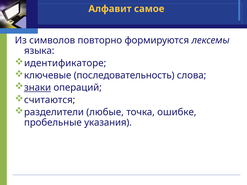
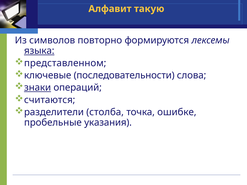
самое: самое -> такую
языка underline: none -> present
идентификаторе: идентификаторе -> представленном
последовательность: последовательность -> последовательности
любые: любые -> столба
